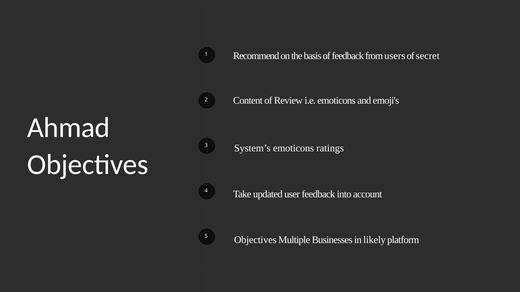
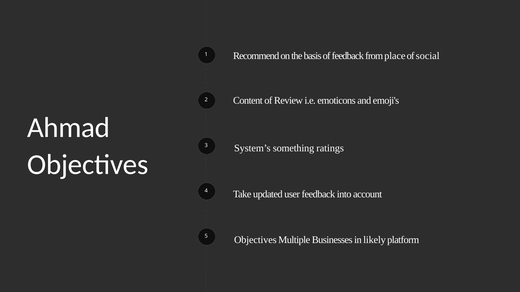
users: users -> place
secret: secret -> social
System’s emoticons: emoticons -> something
